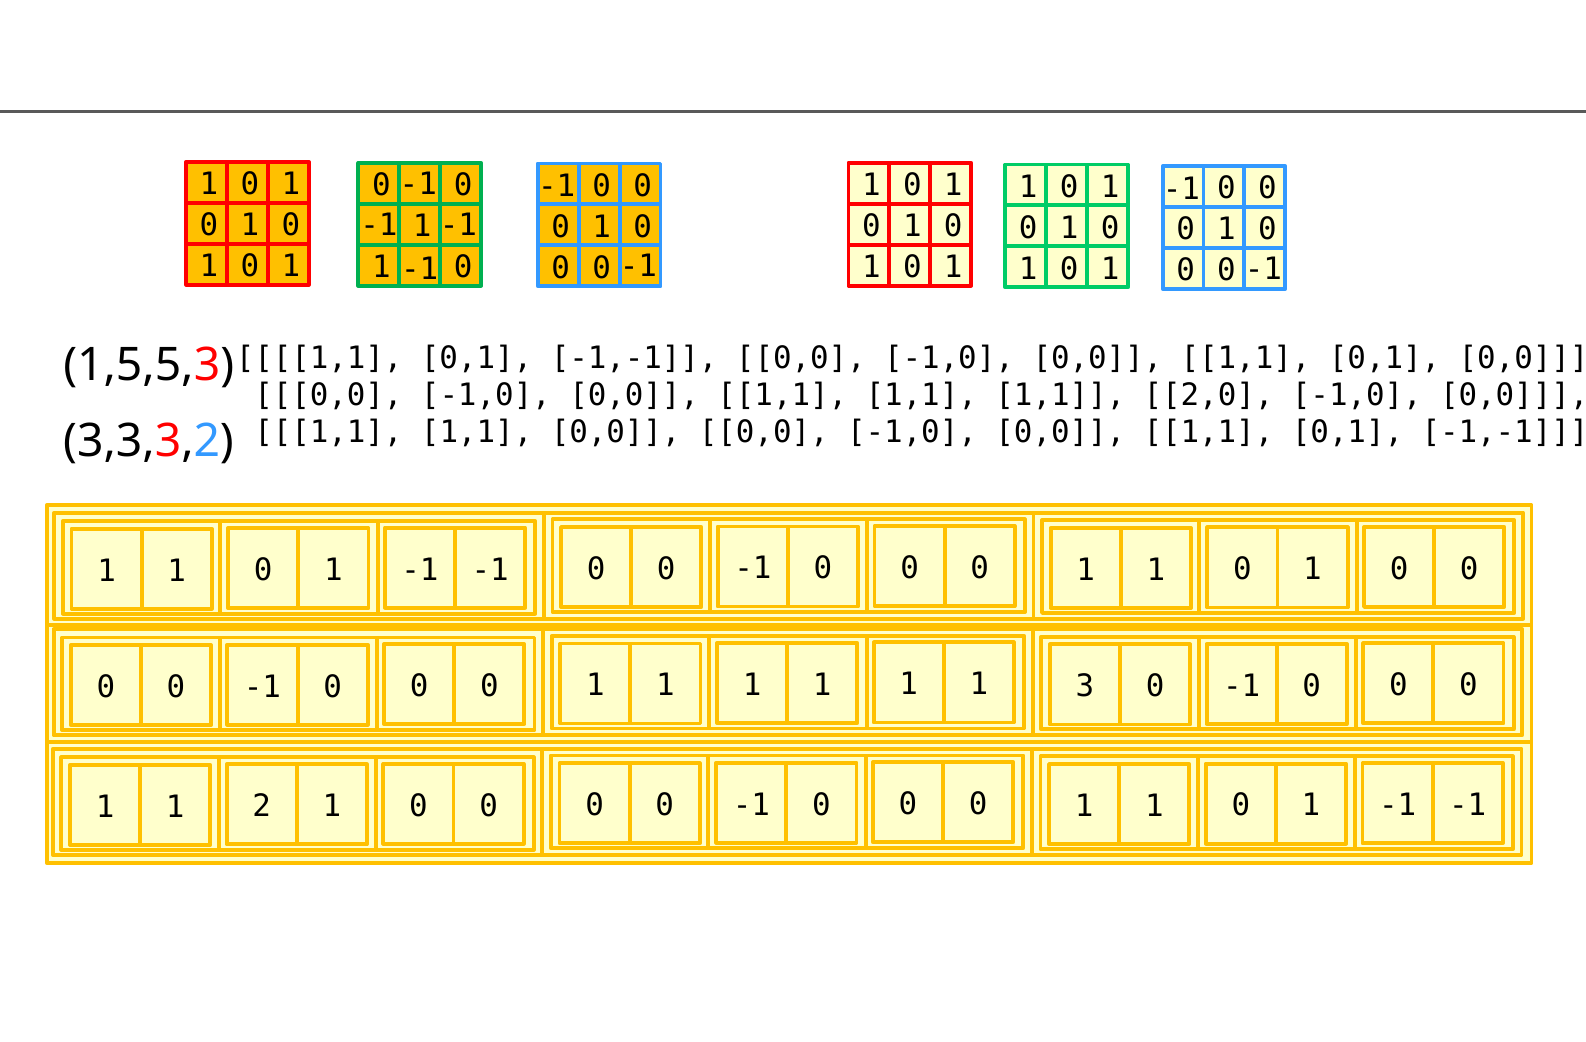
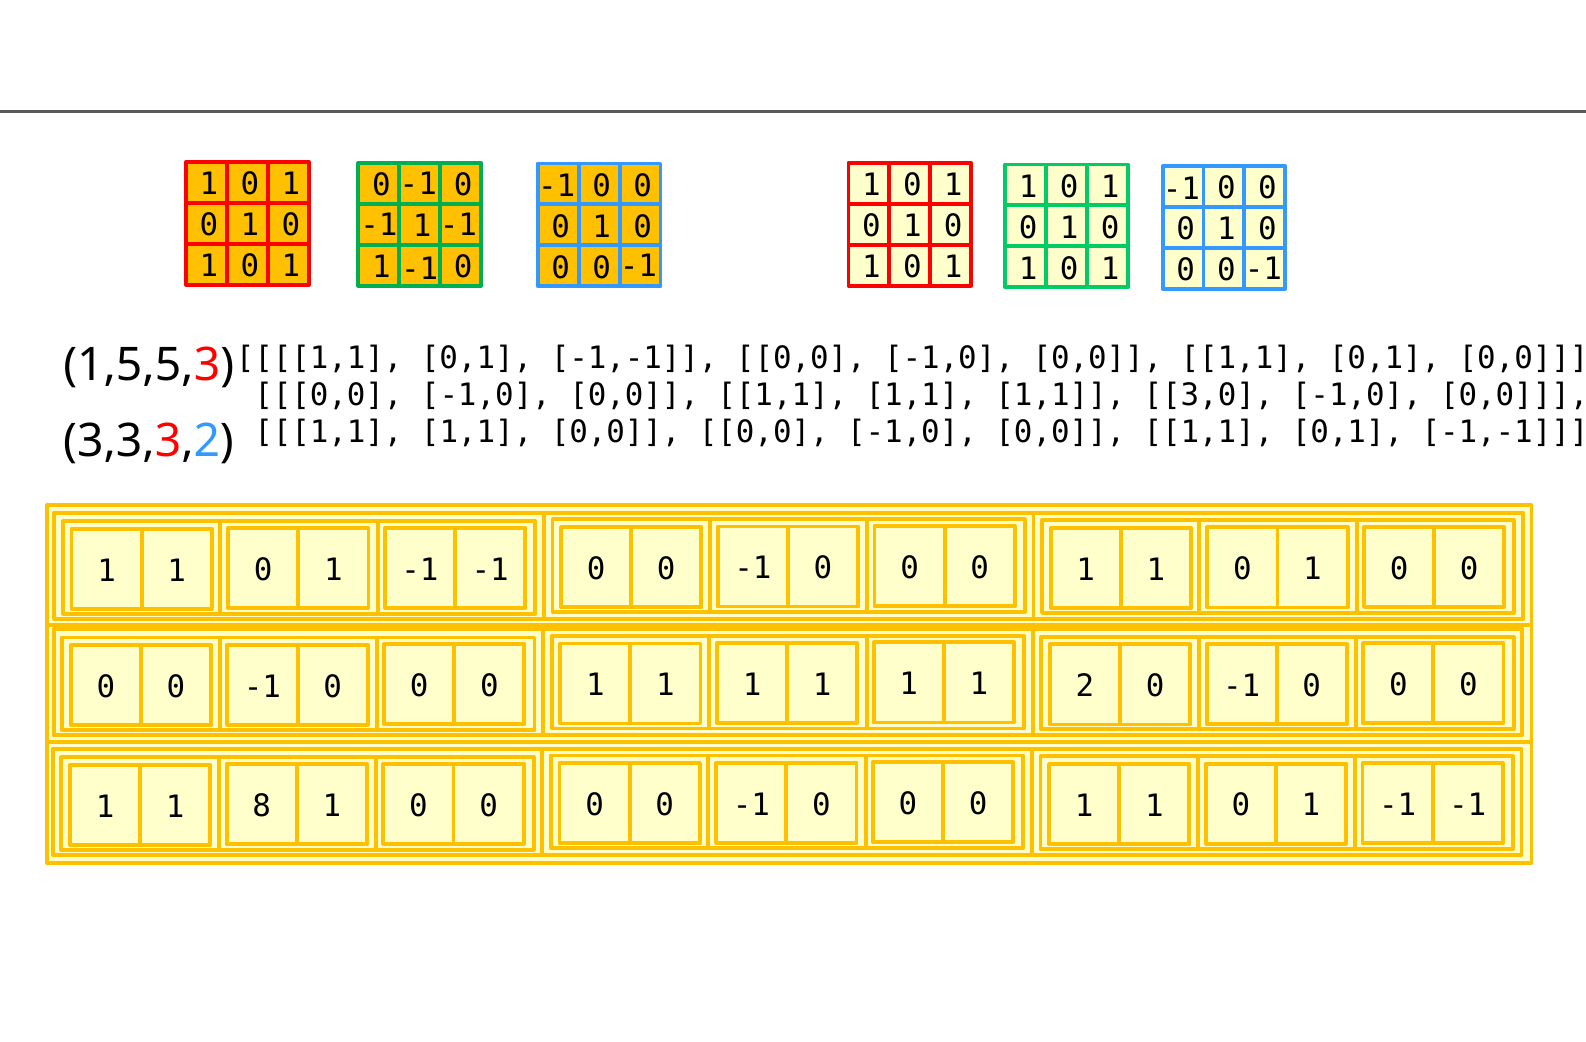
2,0: 2,0 -> 3,0
3: 3 -> 2
2: 2 -> 8
